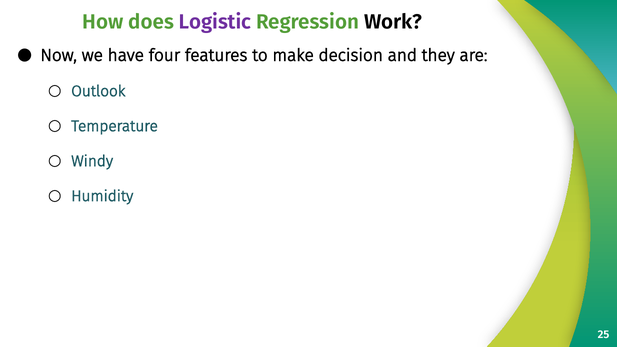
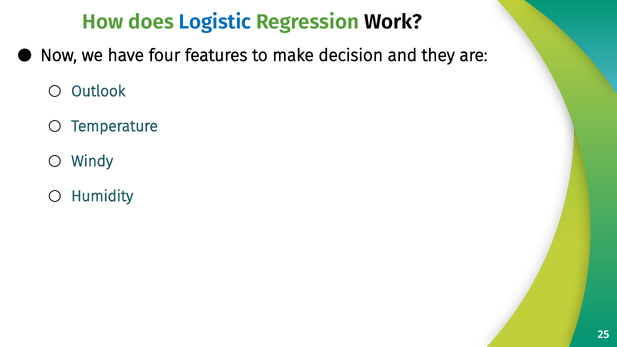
Logistic colour: purple -> blue
